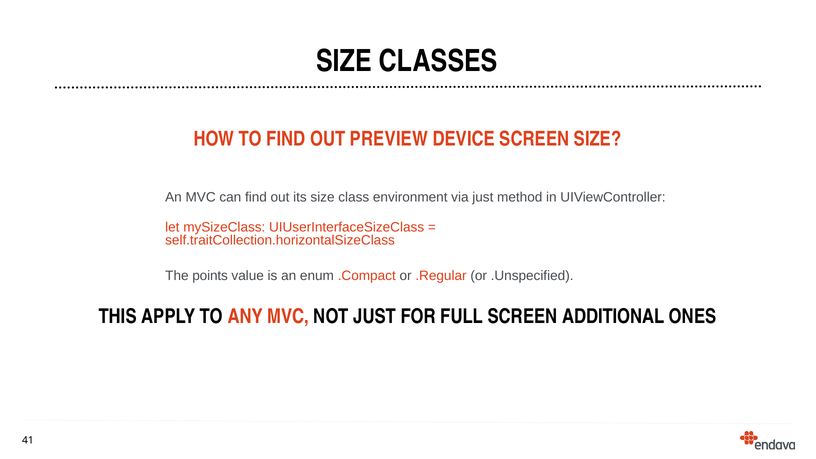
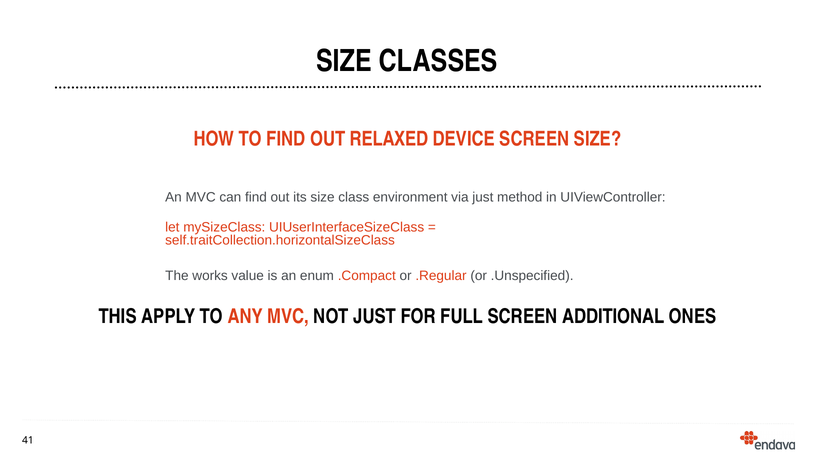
PREVIEW: PREVIEW -> RELAXED
points: points -> works
